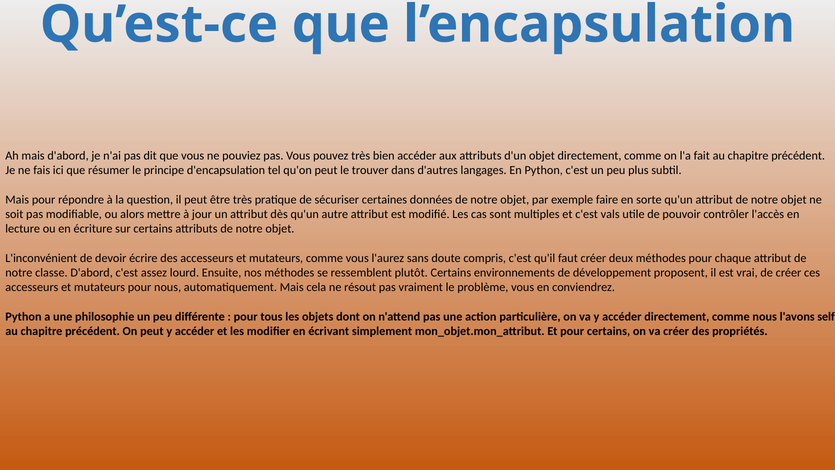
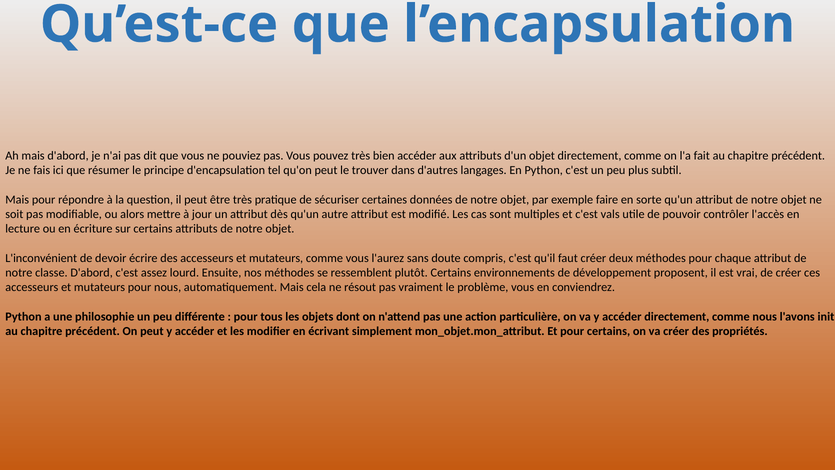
self: self -> init
